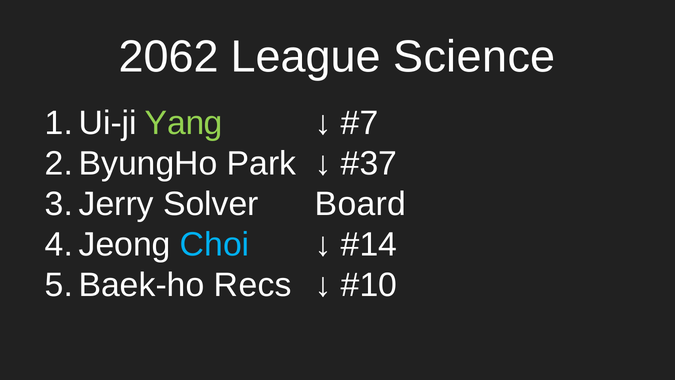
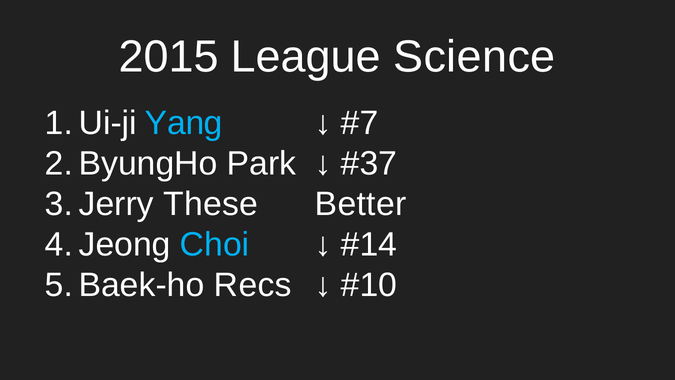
2062: 2062 -> 2015
Yang colour: light green -> light blue
Solver: Solver -> These
Board: Board -> Better
